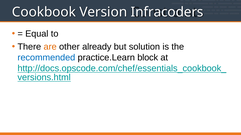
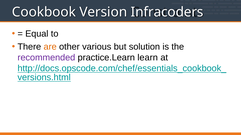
already: already -> various
recommended colour: blue -> purple
block: block -> learn
